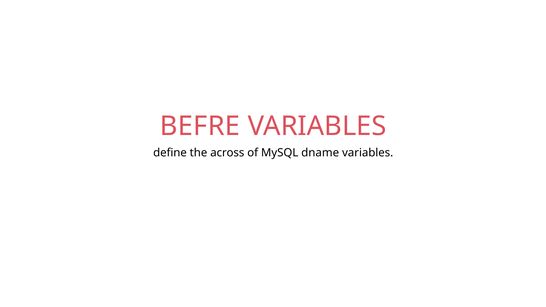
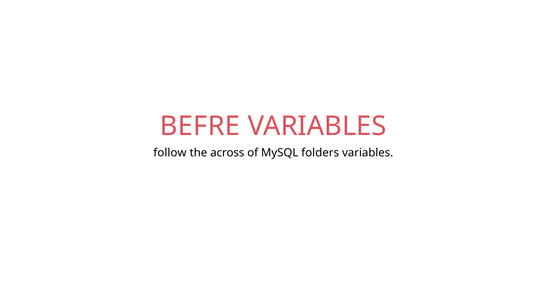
define: define -> follow
dname: dname -> folders
